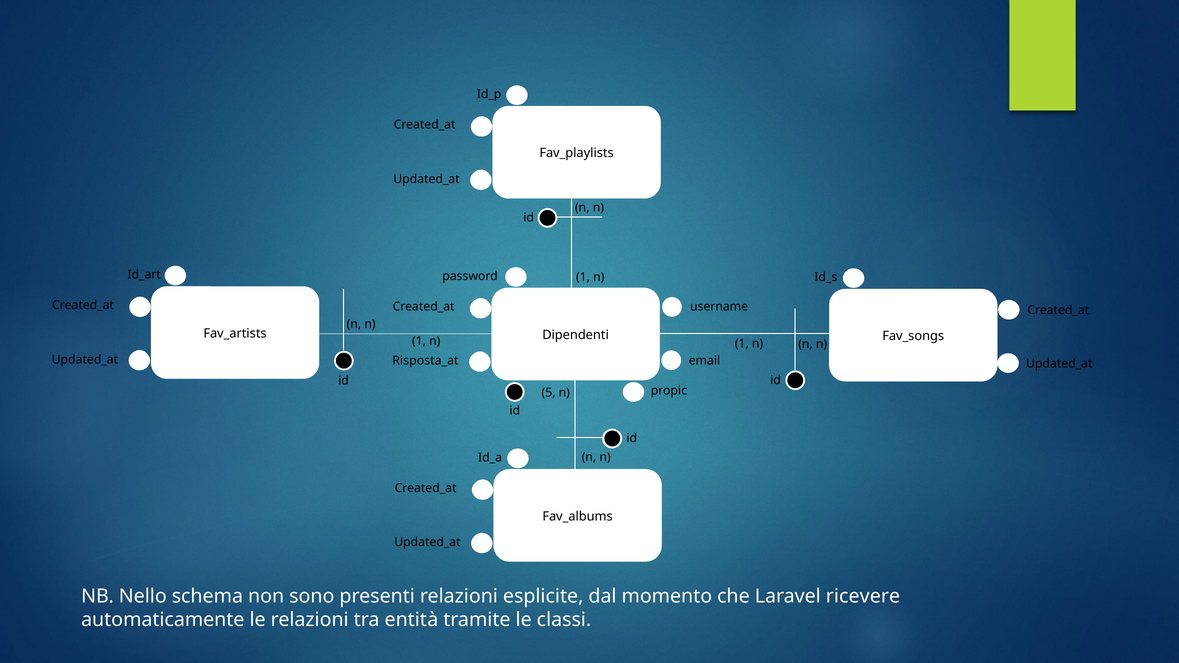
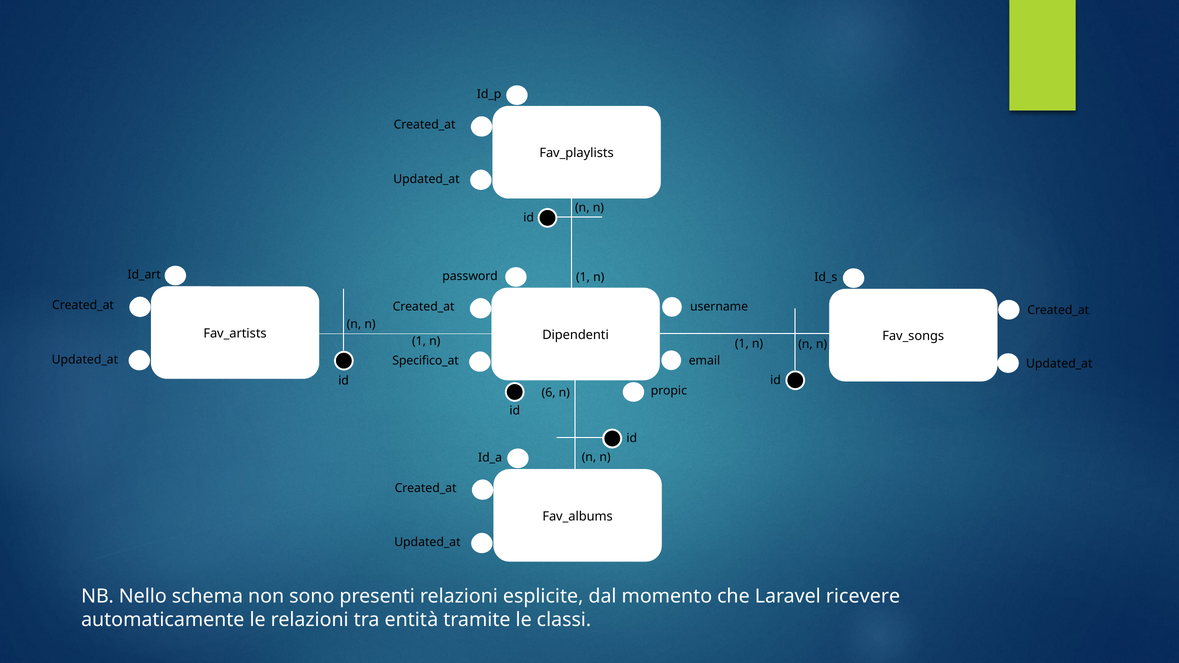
Risposta_at: Risposta_at -> Specifico_at
5: 5 -> 6
